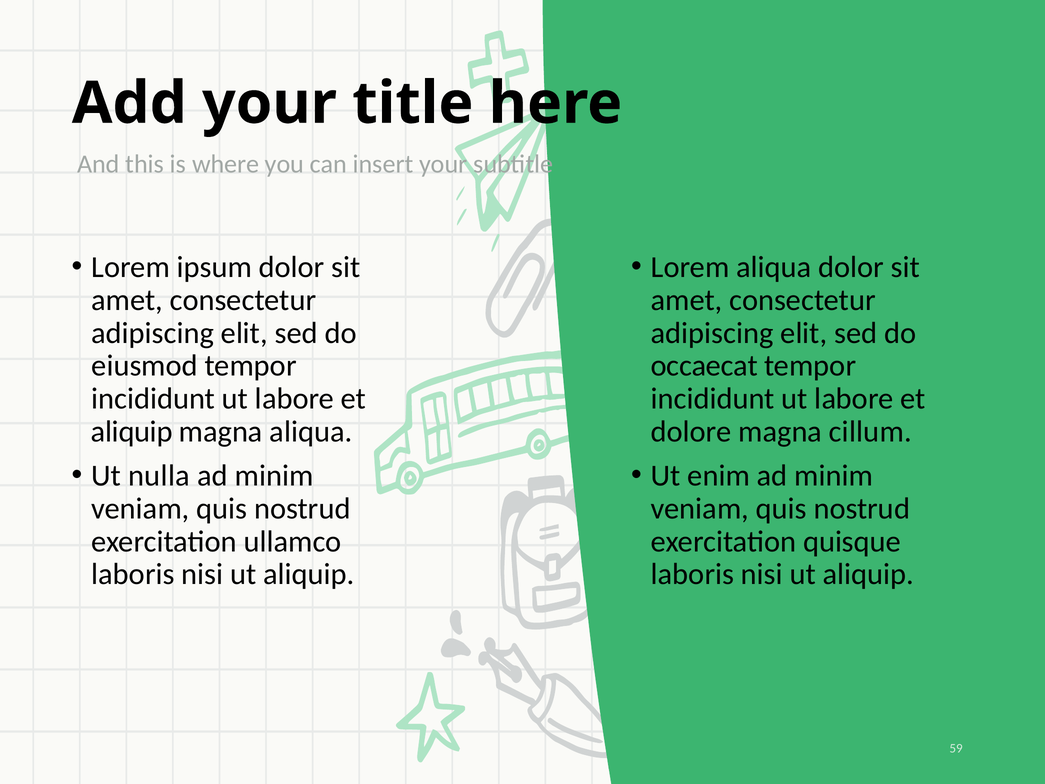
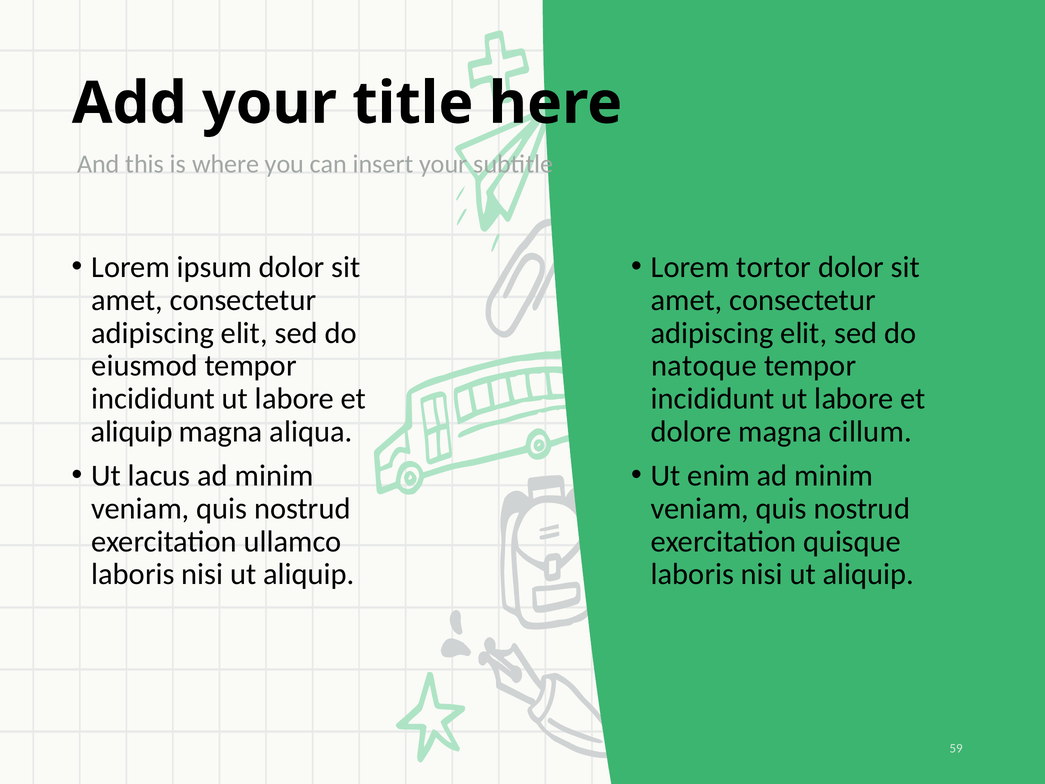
Lorem aliqua: aliqua -> tortor
occaecat: occaecat -> natoque
nulla: nulla -> lacus
